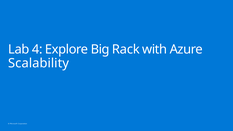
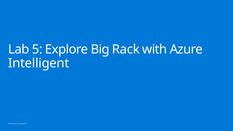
4: 4 -> 5
Scalability: Scalability -> Intelligent
